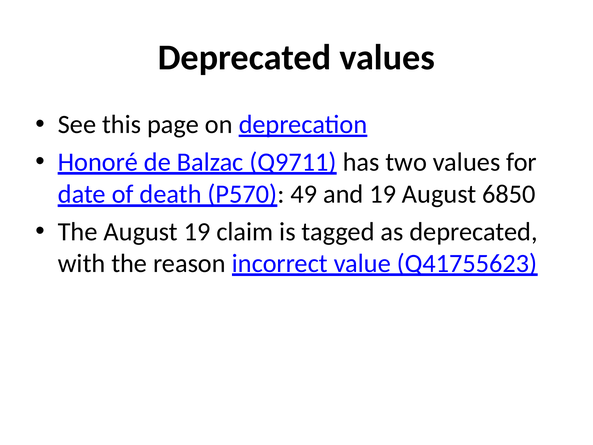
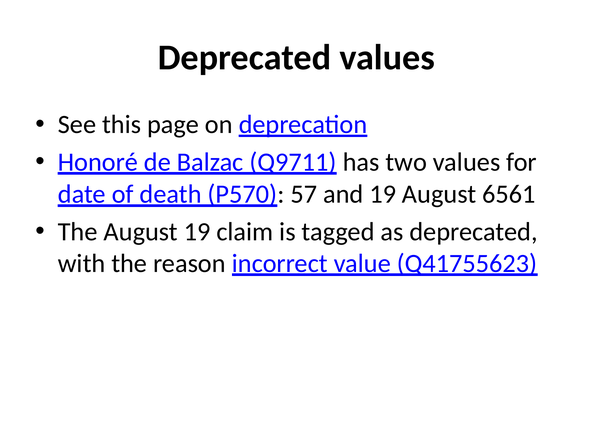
49: 49 -> 57
6850: 6850 -> 6561
